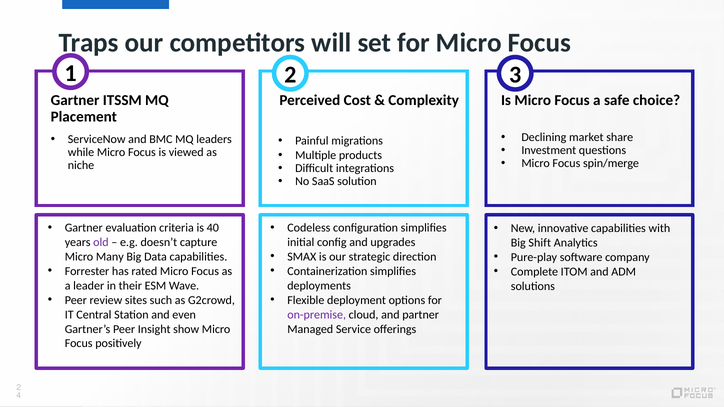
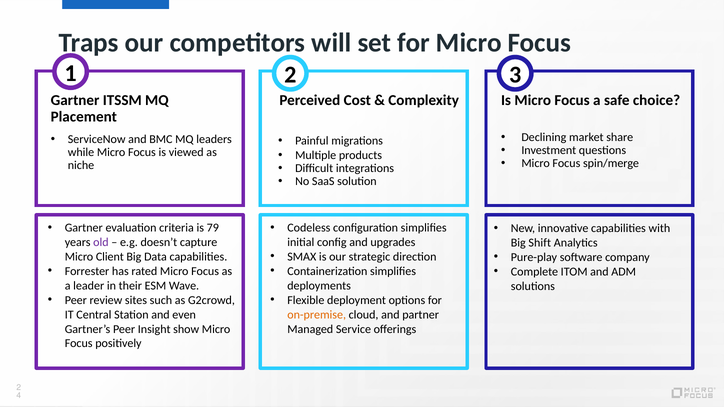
40: 40 -> 79
Many: Many -> Client
on-premise colour: purple -> orange
